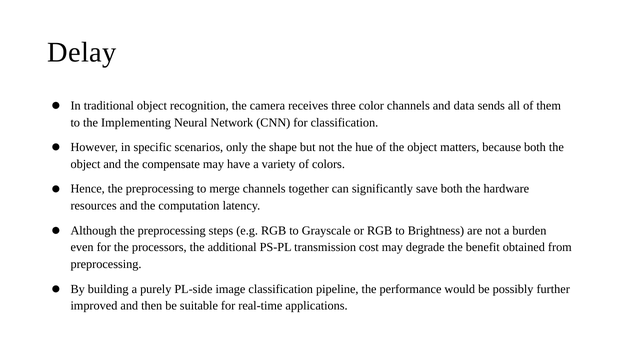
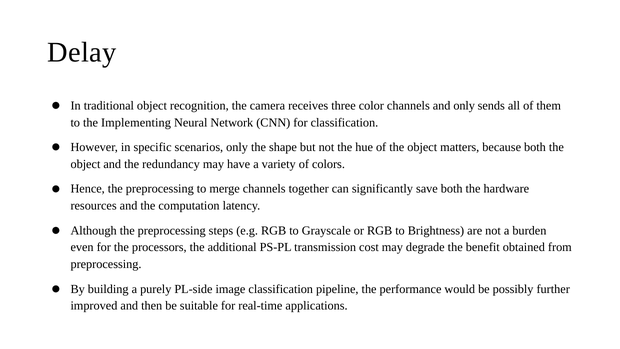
and data: data -> only
compensate: compensate -> redundancy
